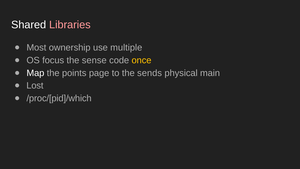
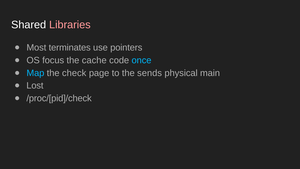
ownership: ownership -> terminates
multiple: multiple -> pointers
sense: sense -> cache
once colour: yellow -> light blue
Map colour: white -> light blue
points: points -> check
/proc/[pid]/which: /proc/[pid]/which -> /proc/[pid]/check
